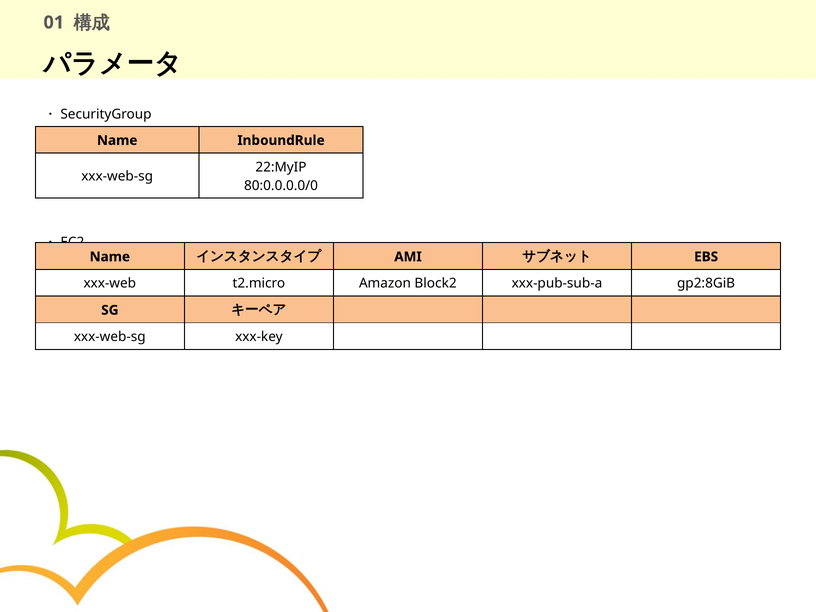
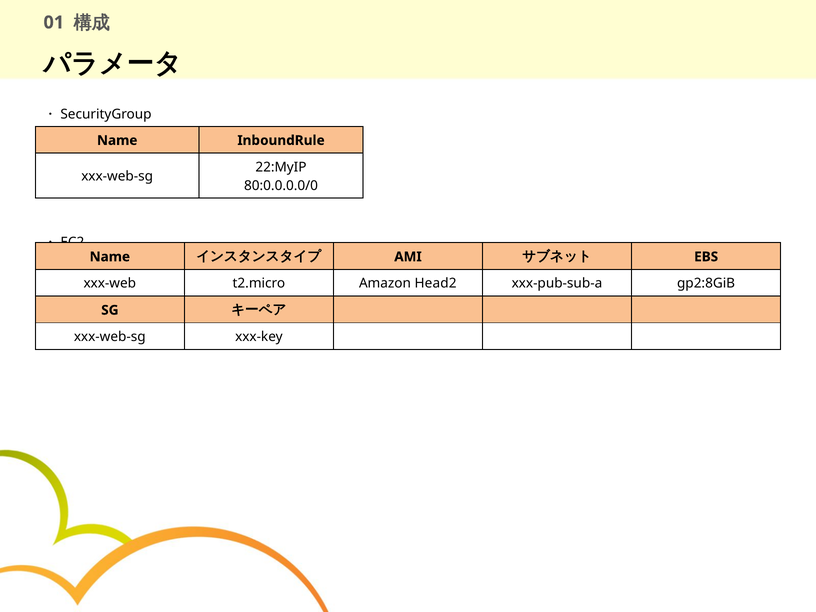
Block2: Block2 -> Head2
